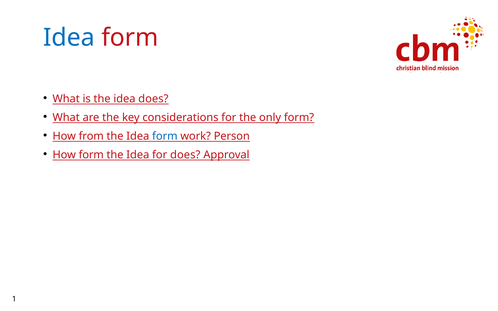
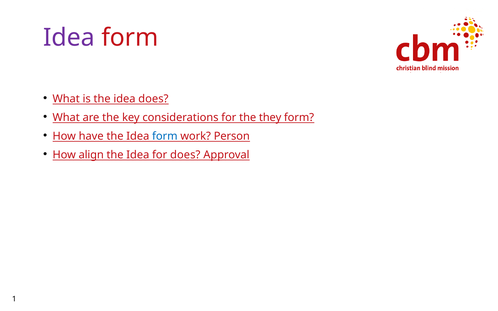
Idea at (69, 38) colour: blue -> purple
only: only -> they
from: from -> have
How form: form -> align
